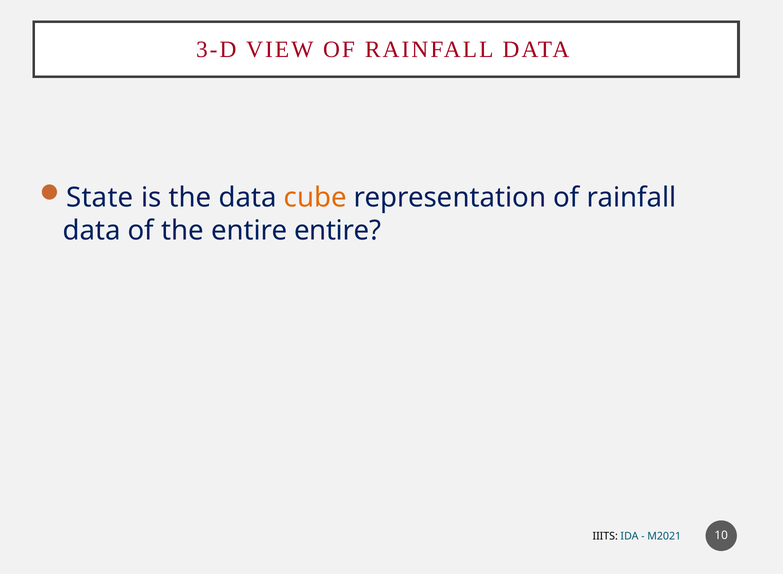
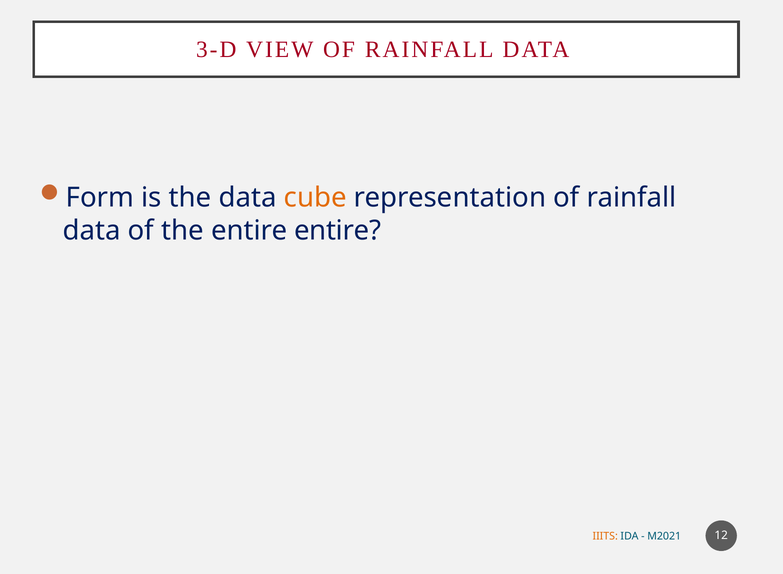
State: State -> Form
IIITS colour: black -> orange
10: 10 -> 12
